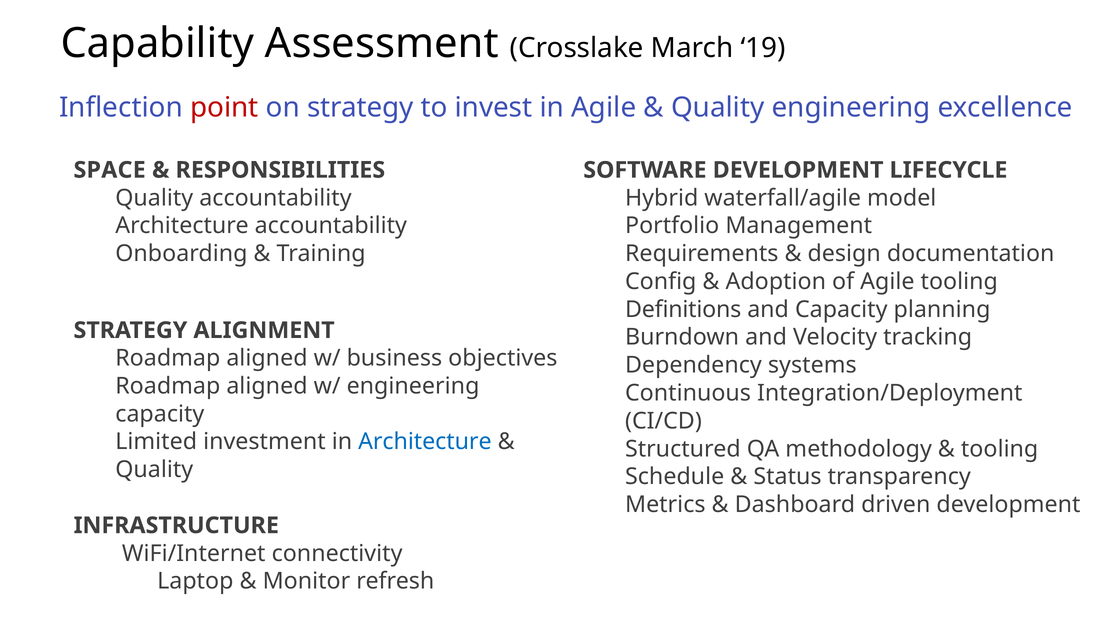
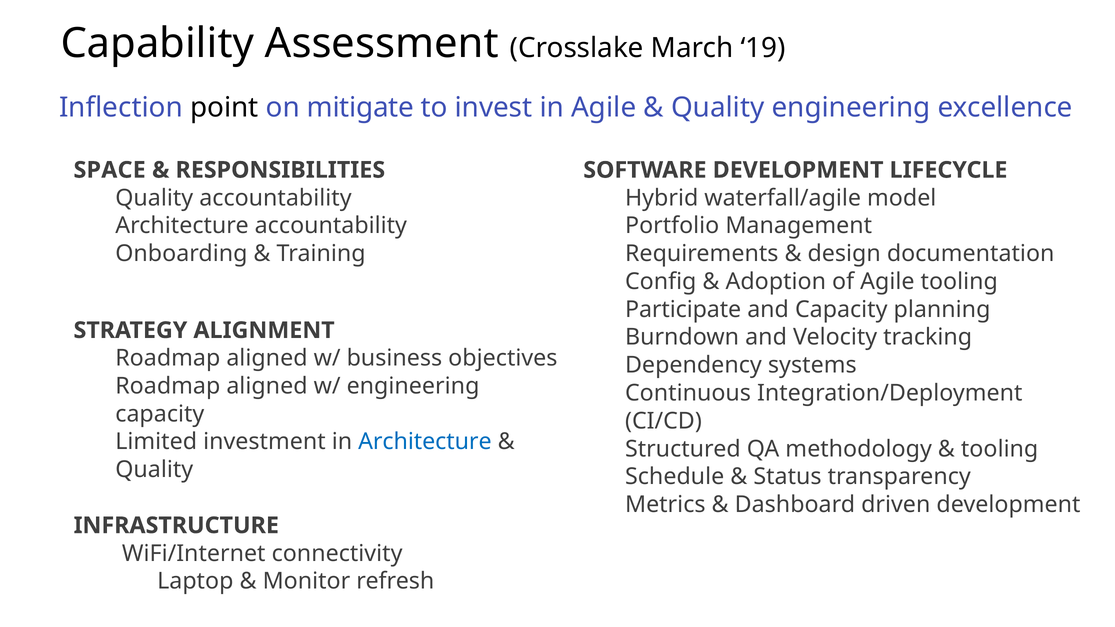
point colour: red -> black
on strategy: strategy -> mitigate
Definitions: Definitions -> Participate
